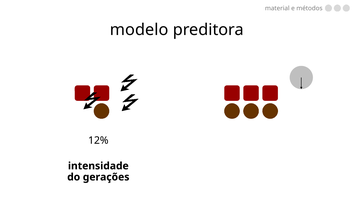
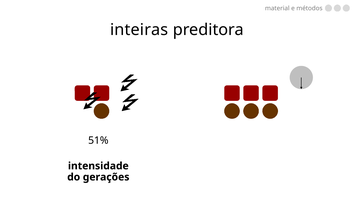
modelo: modelo -> inteiras
12%: 12% -> 51%
